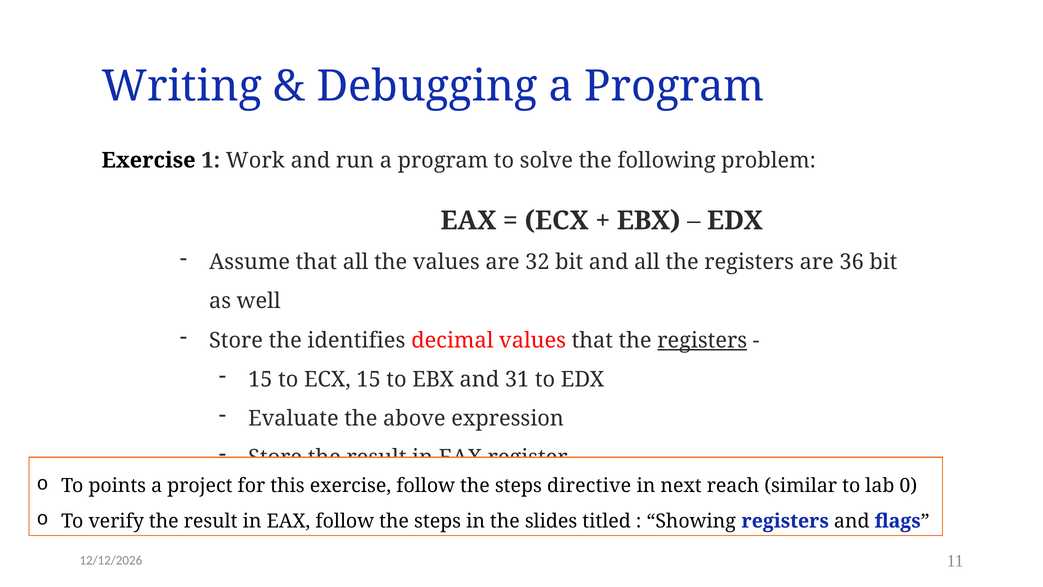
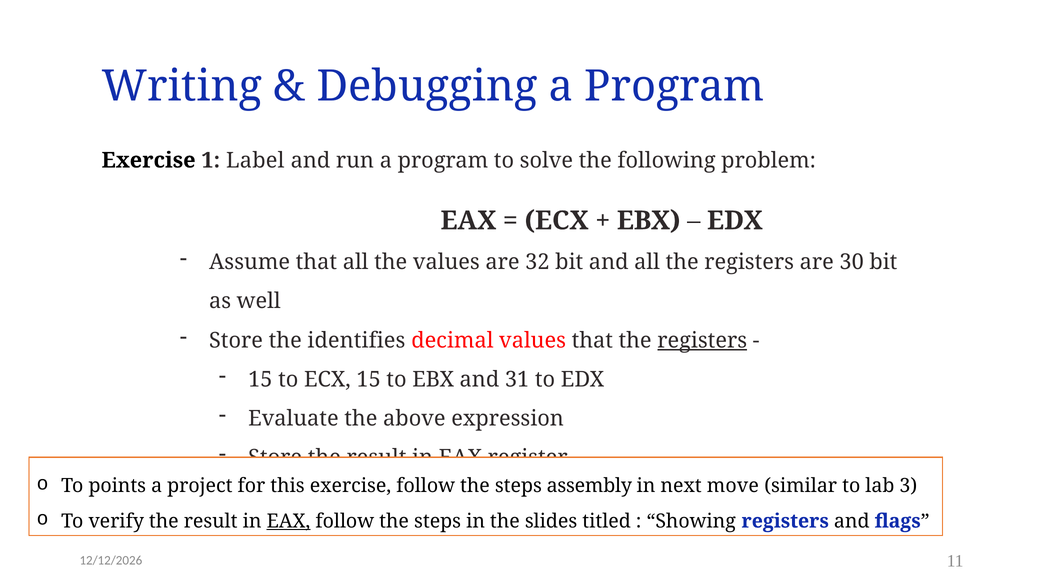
Work: Work -> Label
36: 36 -> 30
directive: directive -> assembly
reach: reach -> move
0: 0 -> 3
EAX at (289, 521) underline: none -> present
